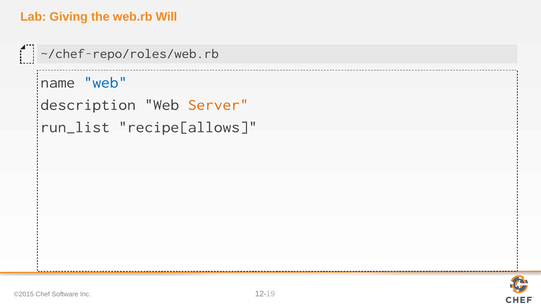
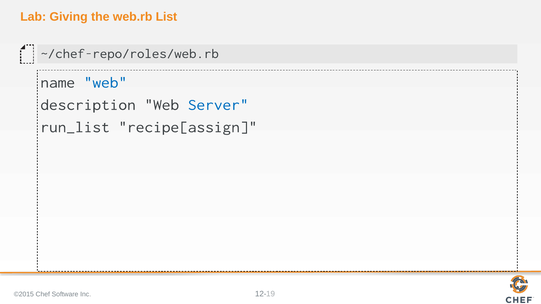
Will: Will -> List
Server colour: orange -> blue
recipe[allows: recipe[allows -> recipe[assign
